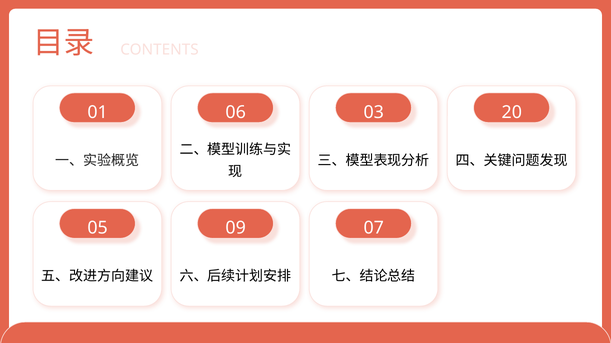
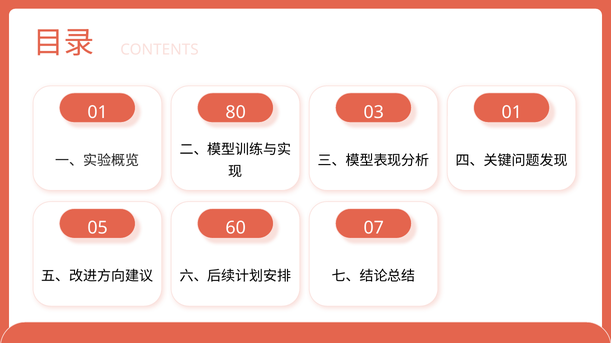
06: 06 -> 80
03 20: 20 -> 01
09: 09 -> 60
